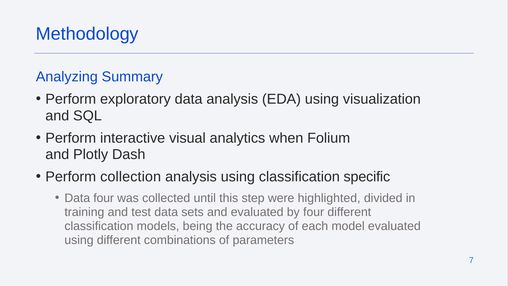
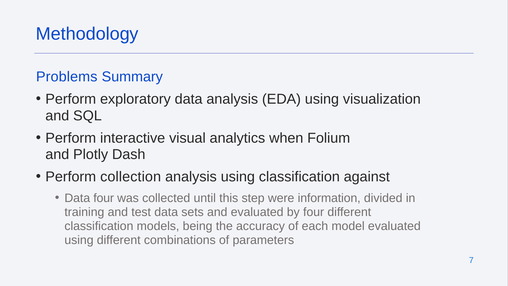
Analyzing: Analyzing -> Problems
specific: specific -> against
highlighted: highlighted -> information
